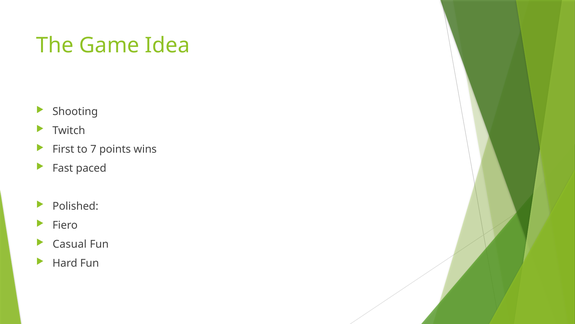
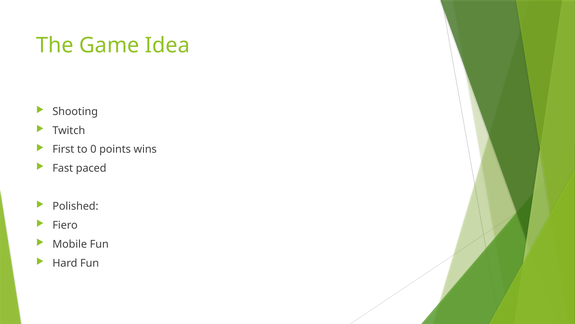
7: 7 -> 0
Casual: Casual -> Mobile
